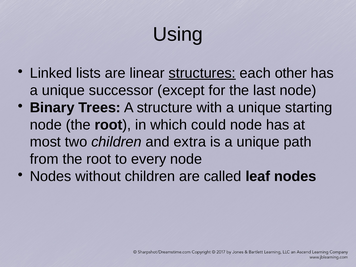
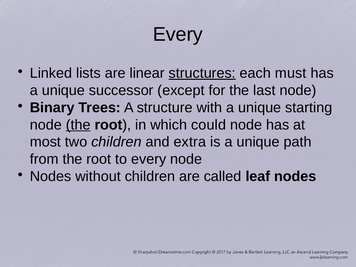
Using at (178, 34): Using -> Every
other: other -> must
the at (78, 125) underline: none -> present
